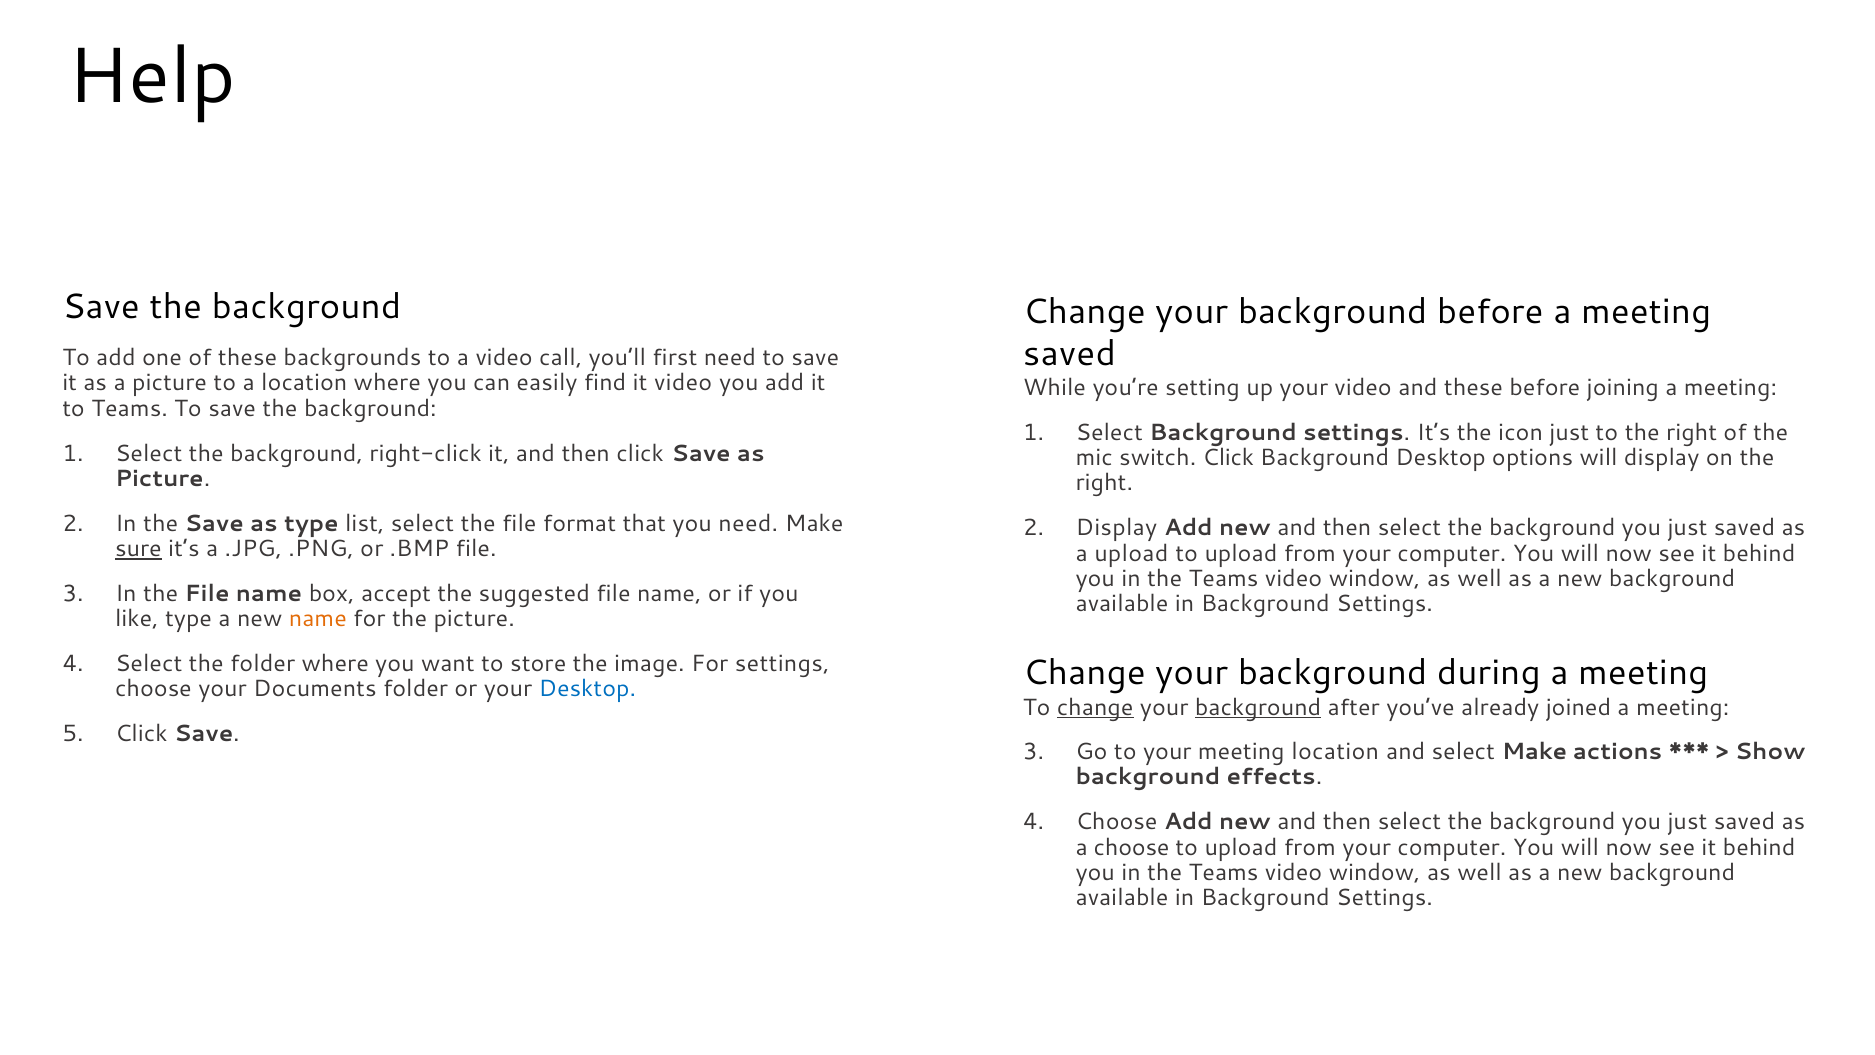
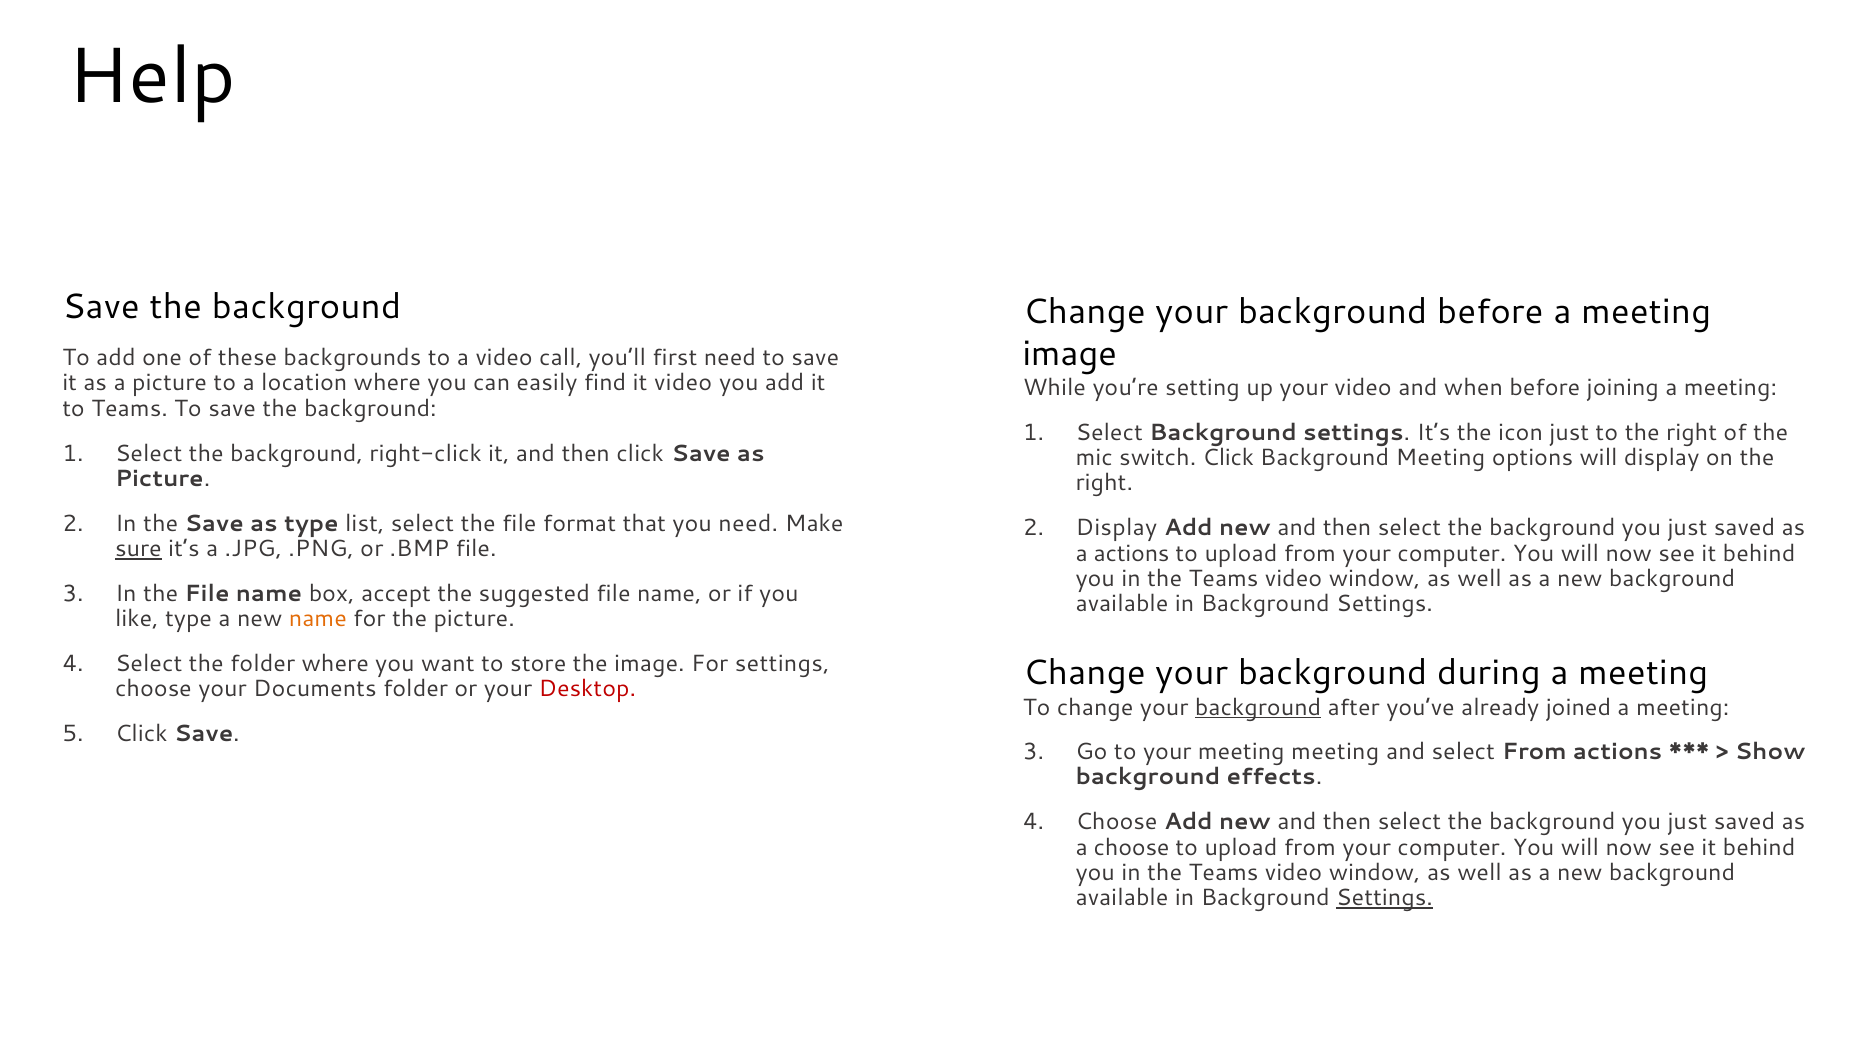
saved at (1069, 354): saved -> image
and these: these -> when
Background Desktop: Desktop -> Meeting
a upload: upload -> actions
Desktop at (587, 689) colour: blue -> red
change at (1095, 707) underline: present -> none
meeting location: location -> meeting
select Make: Make -> From
Settings at (1385, 898) underline: none -> present
